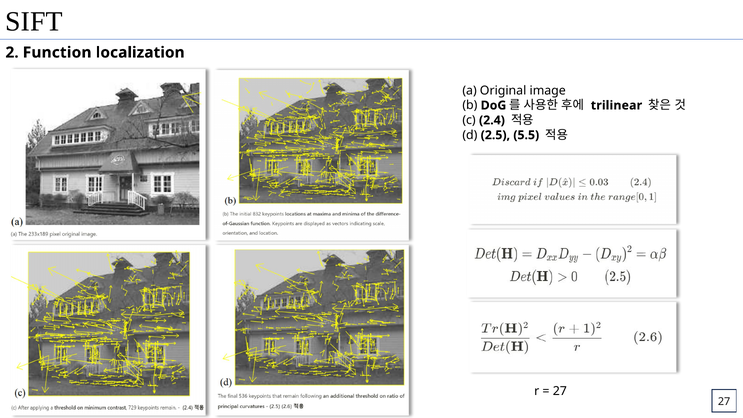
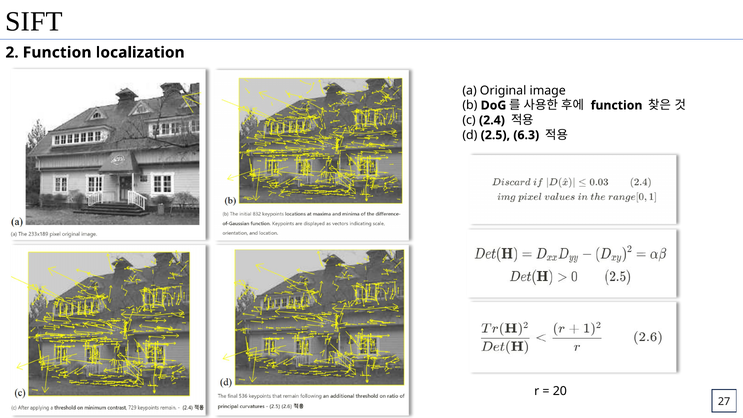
trilinear at (616, 105): trilinear -> function
5.5: 5.5 -> 6.3
27 at (560, 391): 27 -> 20
